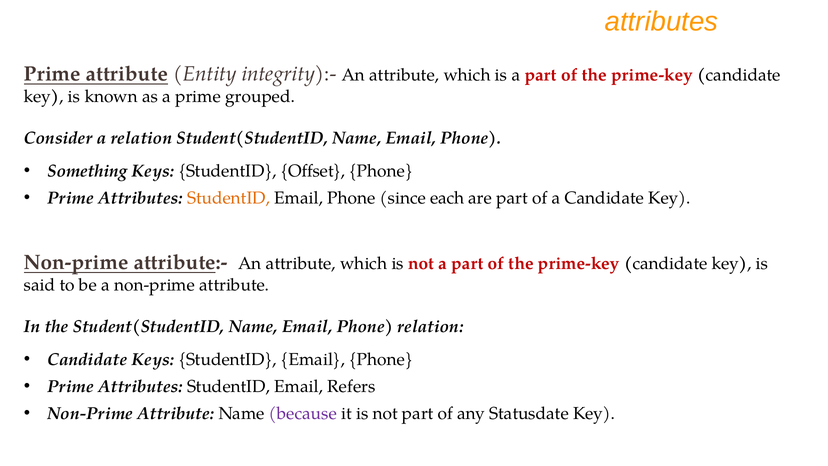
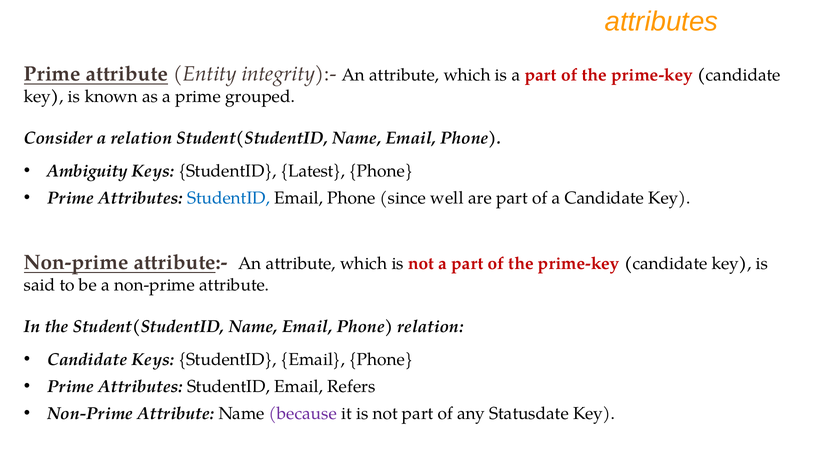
Something: Something -> Ambiguity
Offset: Offset -> Latest
StudentID at (229, 198) colour: orange -> blue
each: each -> well
